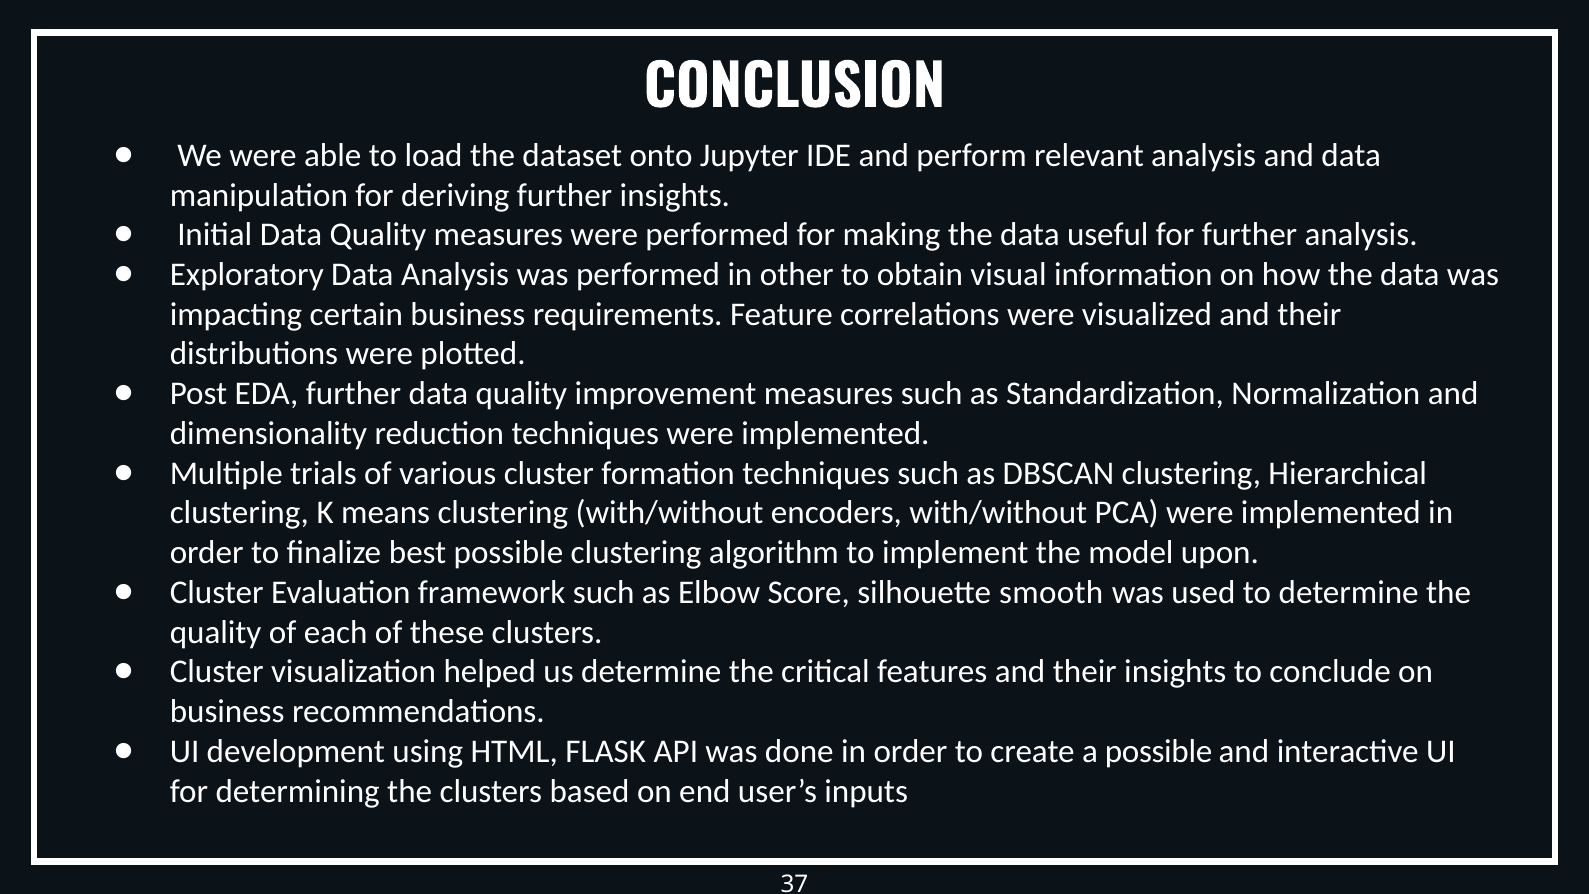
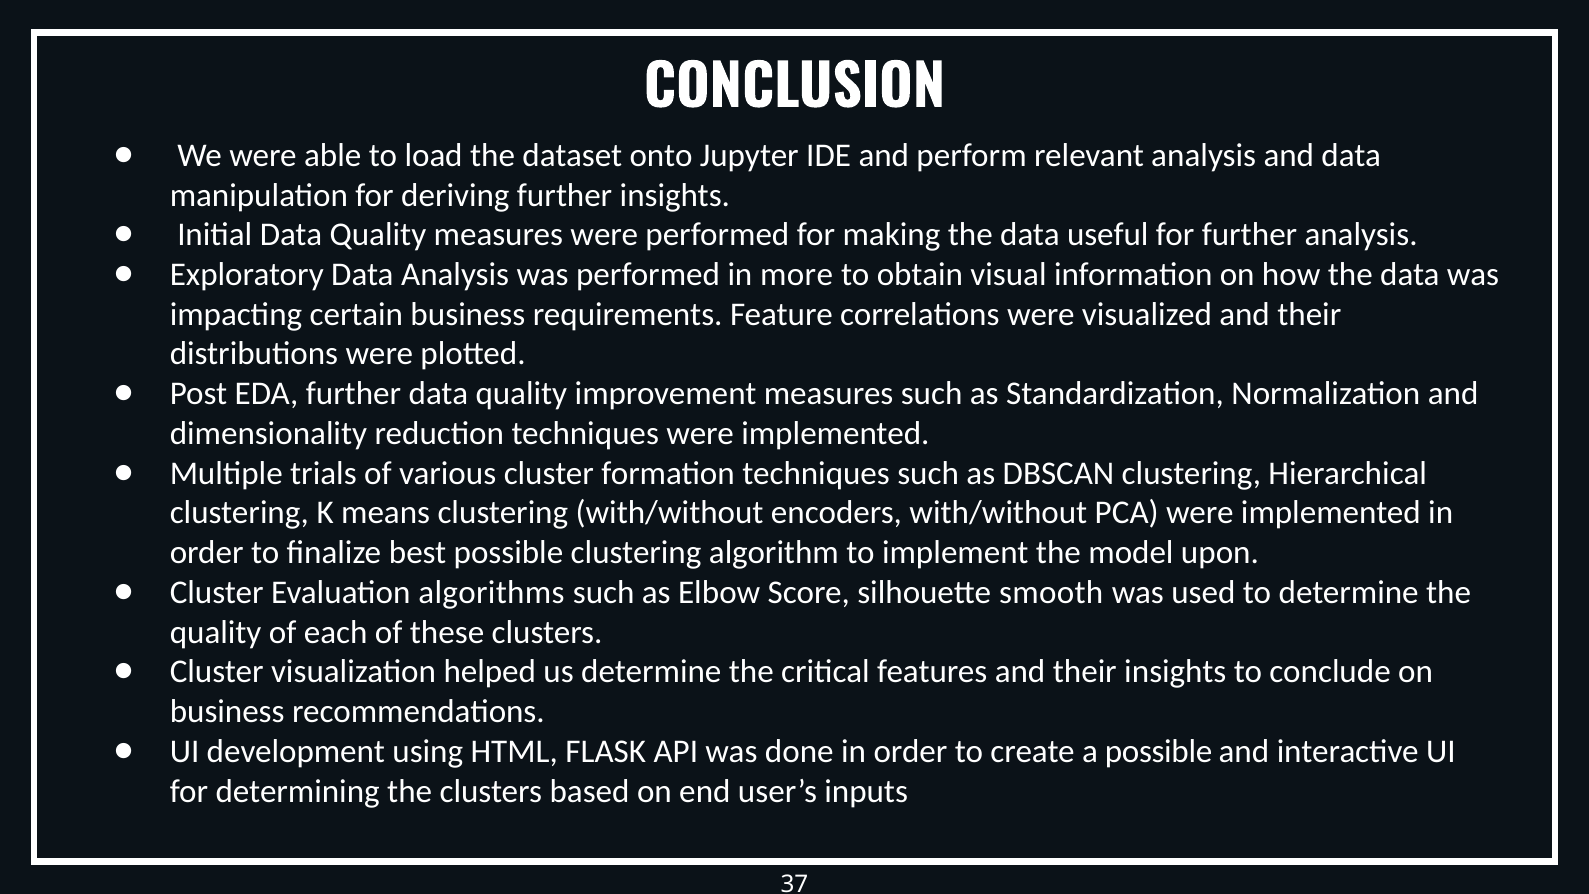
other: other -> more
framework: framework -> algorithms
